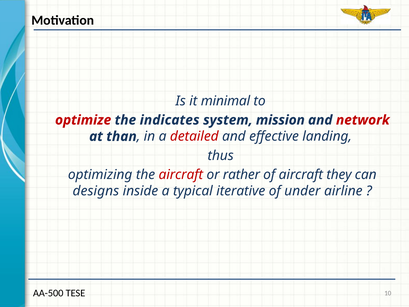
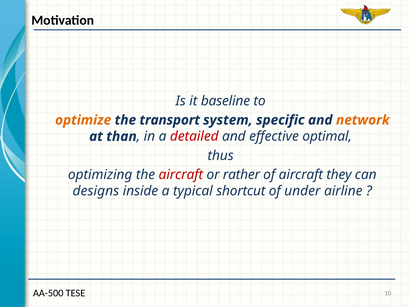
minimal: minimal -> baseline
optimize colour: red -> orange
indicates: indicates -> transport
mission: mission -> specific
network colour: red -> orange
landing: landing -> optimal
iterative: iterative -> shortcut
